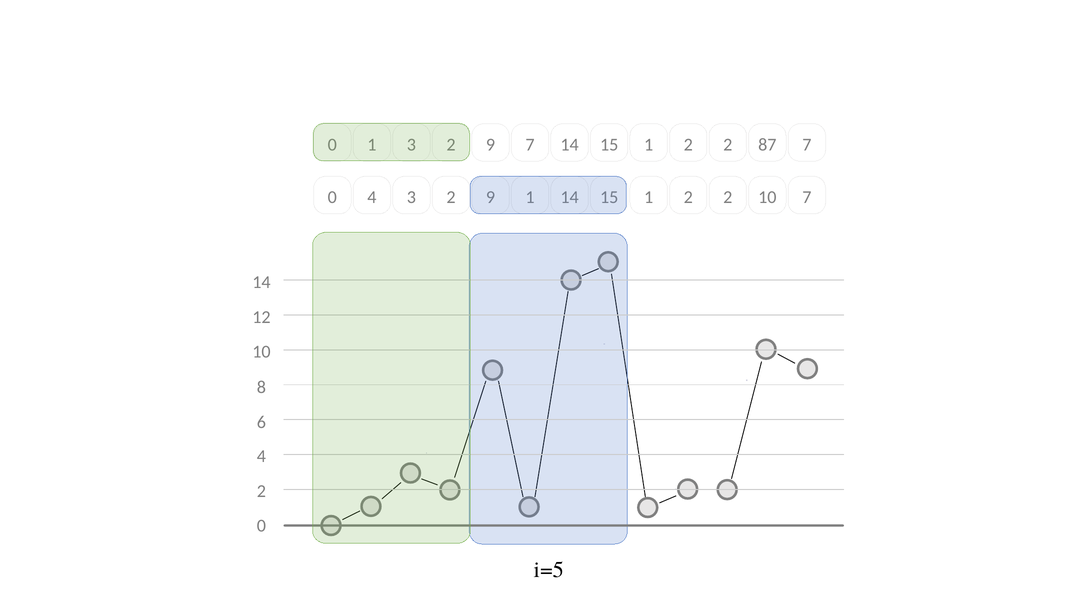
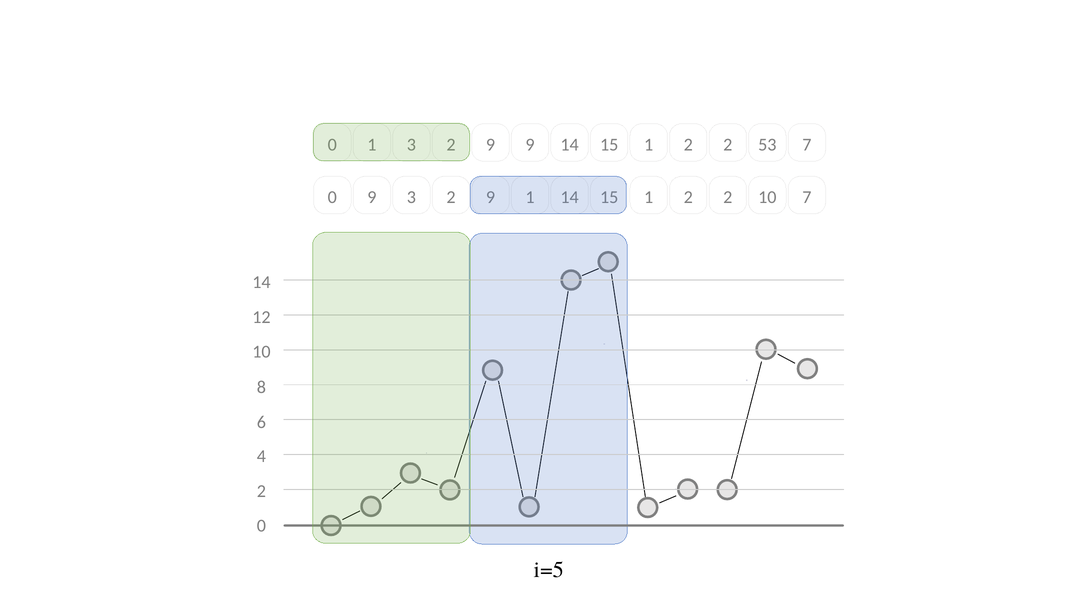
9 7: 7 -> 9
87: 87 -> 53
0 4: 4 -> 9
